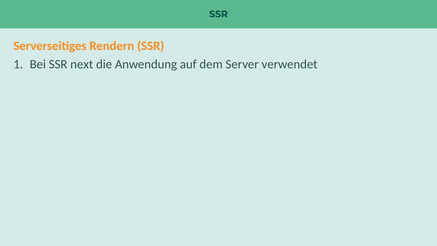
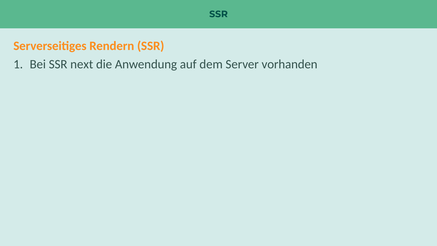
verwendet: verwendet -> vorhanden
